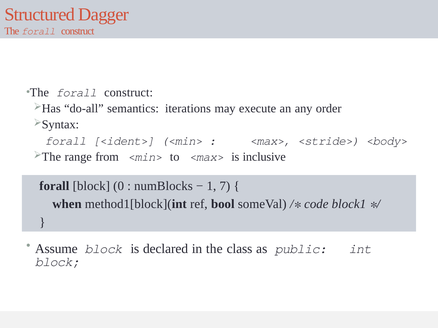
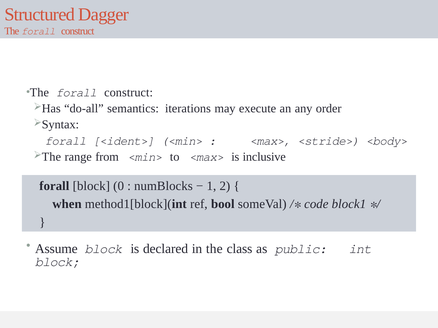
7: 7 -> 2
